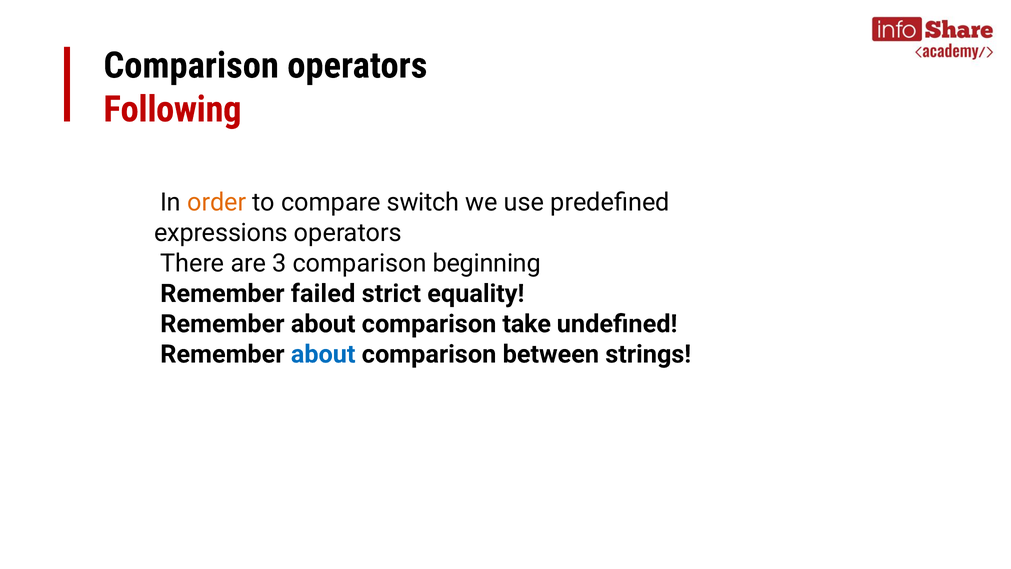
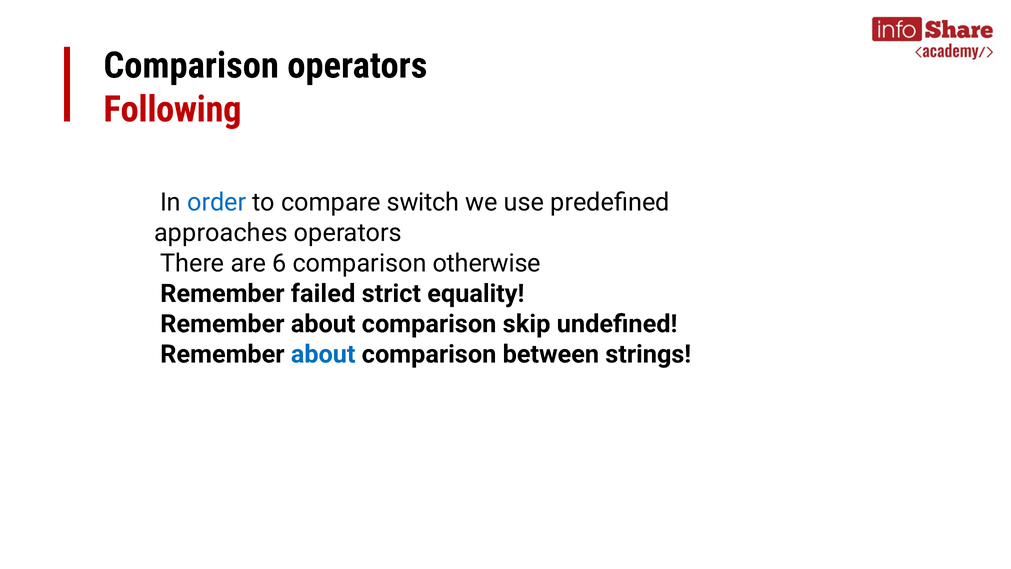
order colour: orange -> blue
expressions: expressions -> approaches
3: 3 -> 6
beginning: beginning -> otherwise
take: take -> skip
